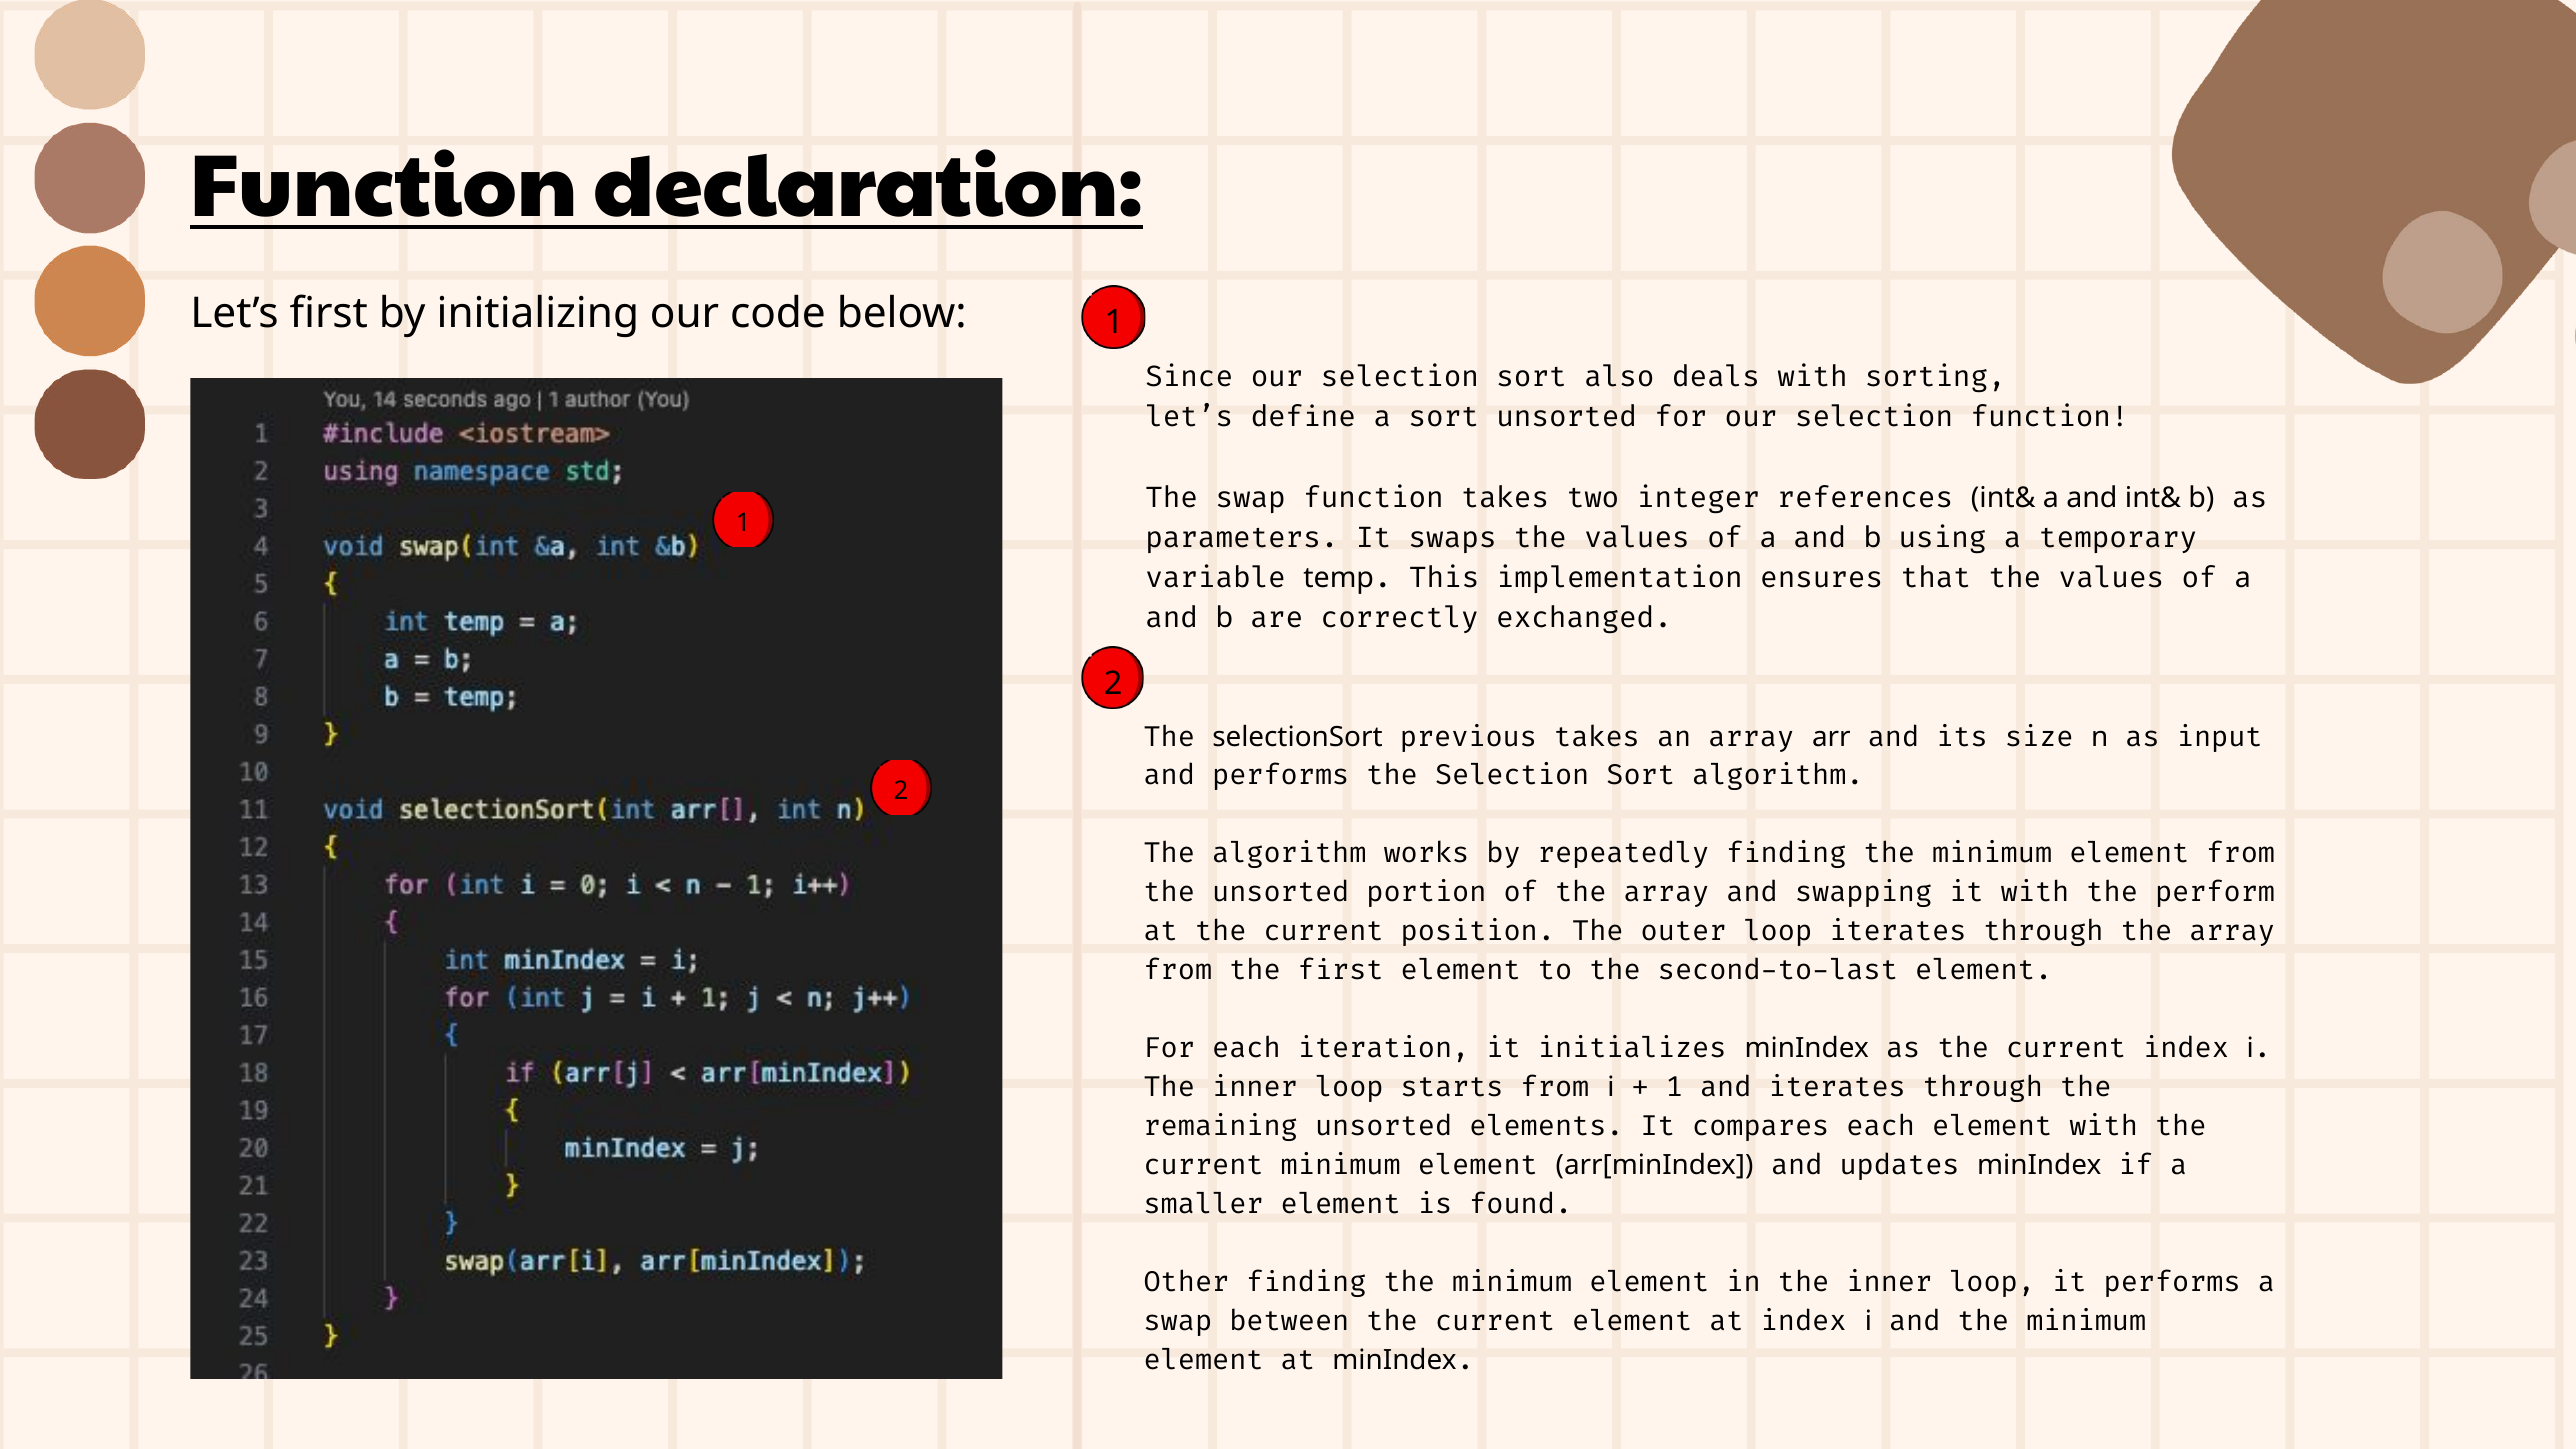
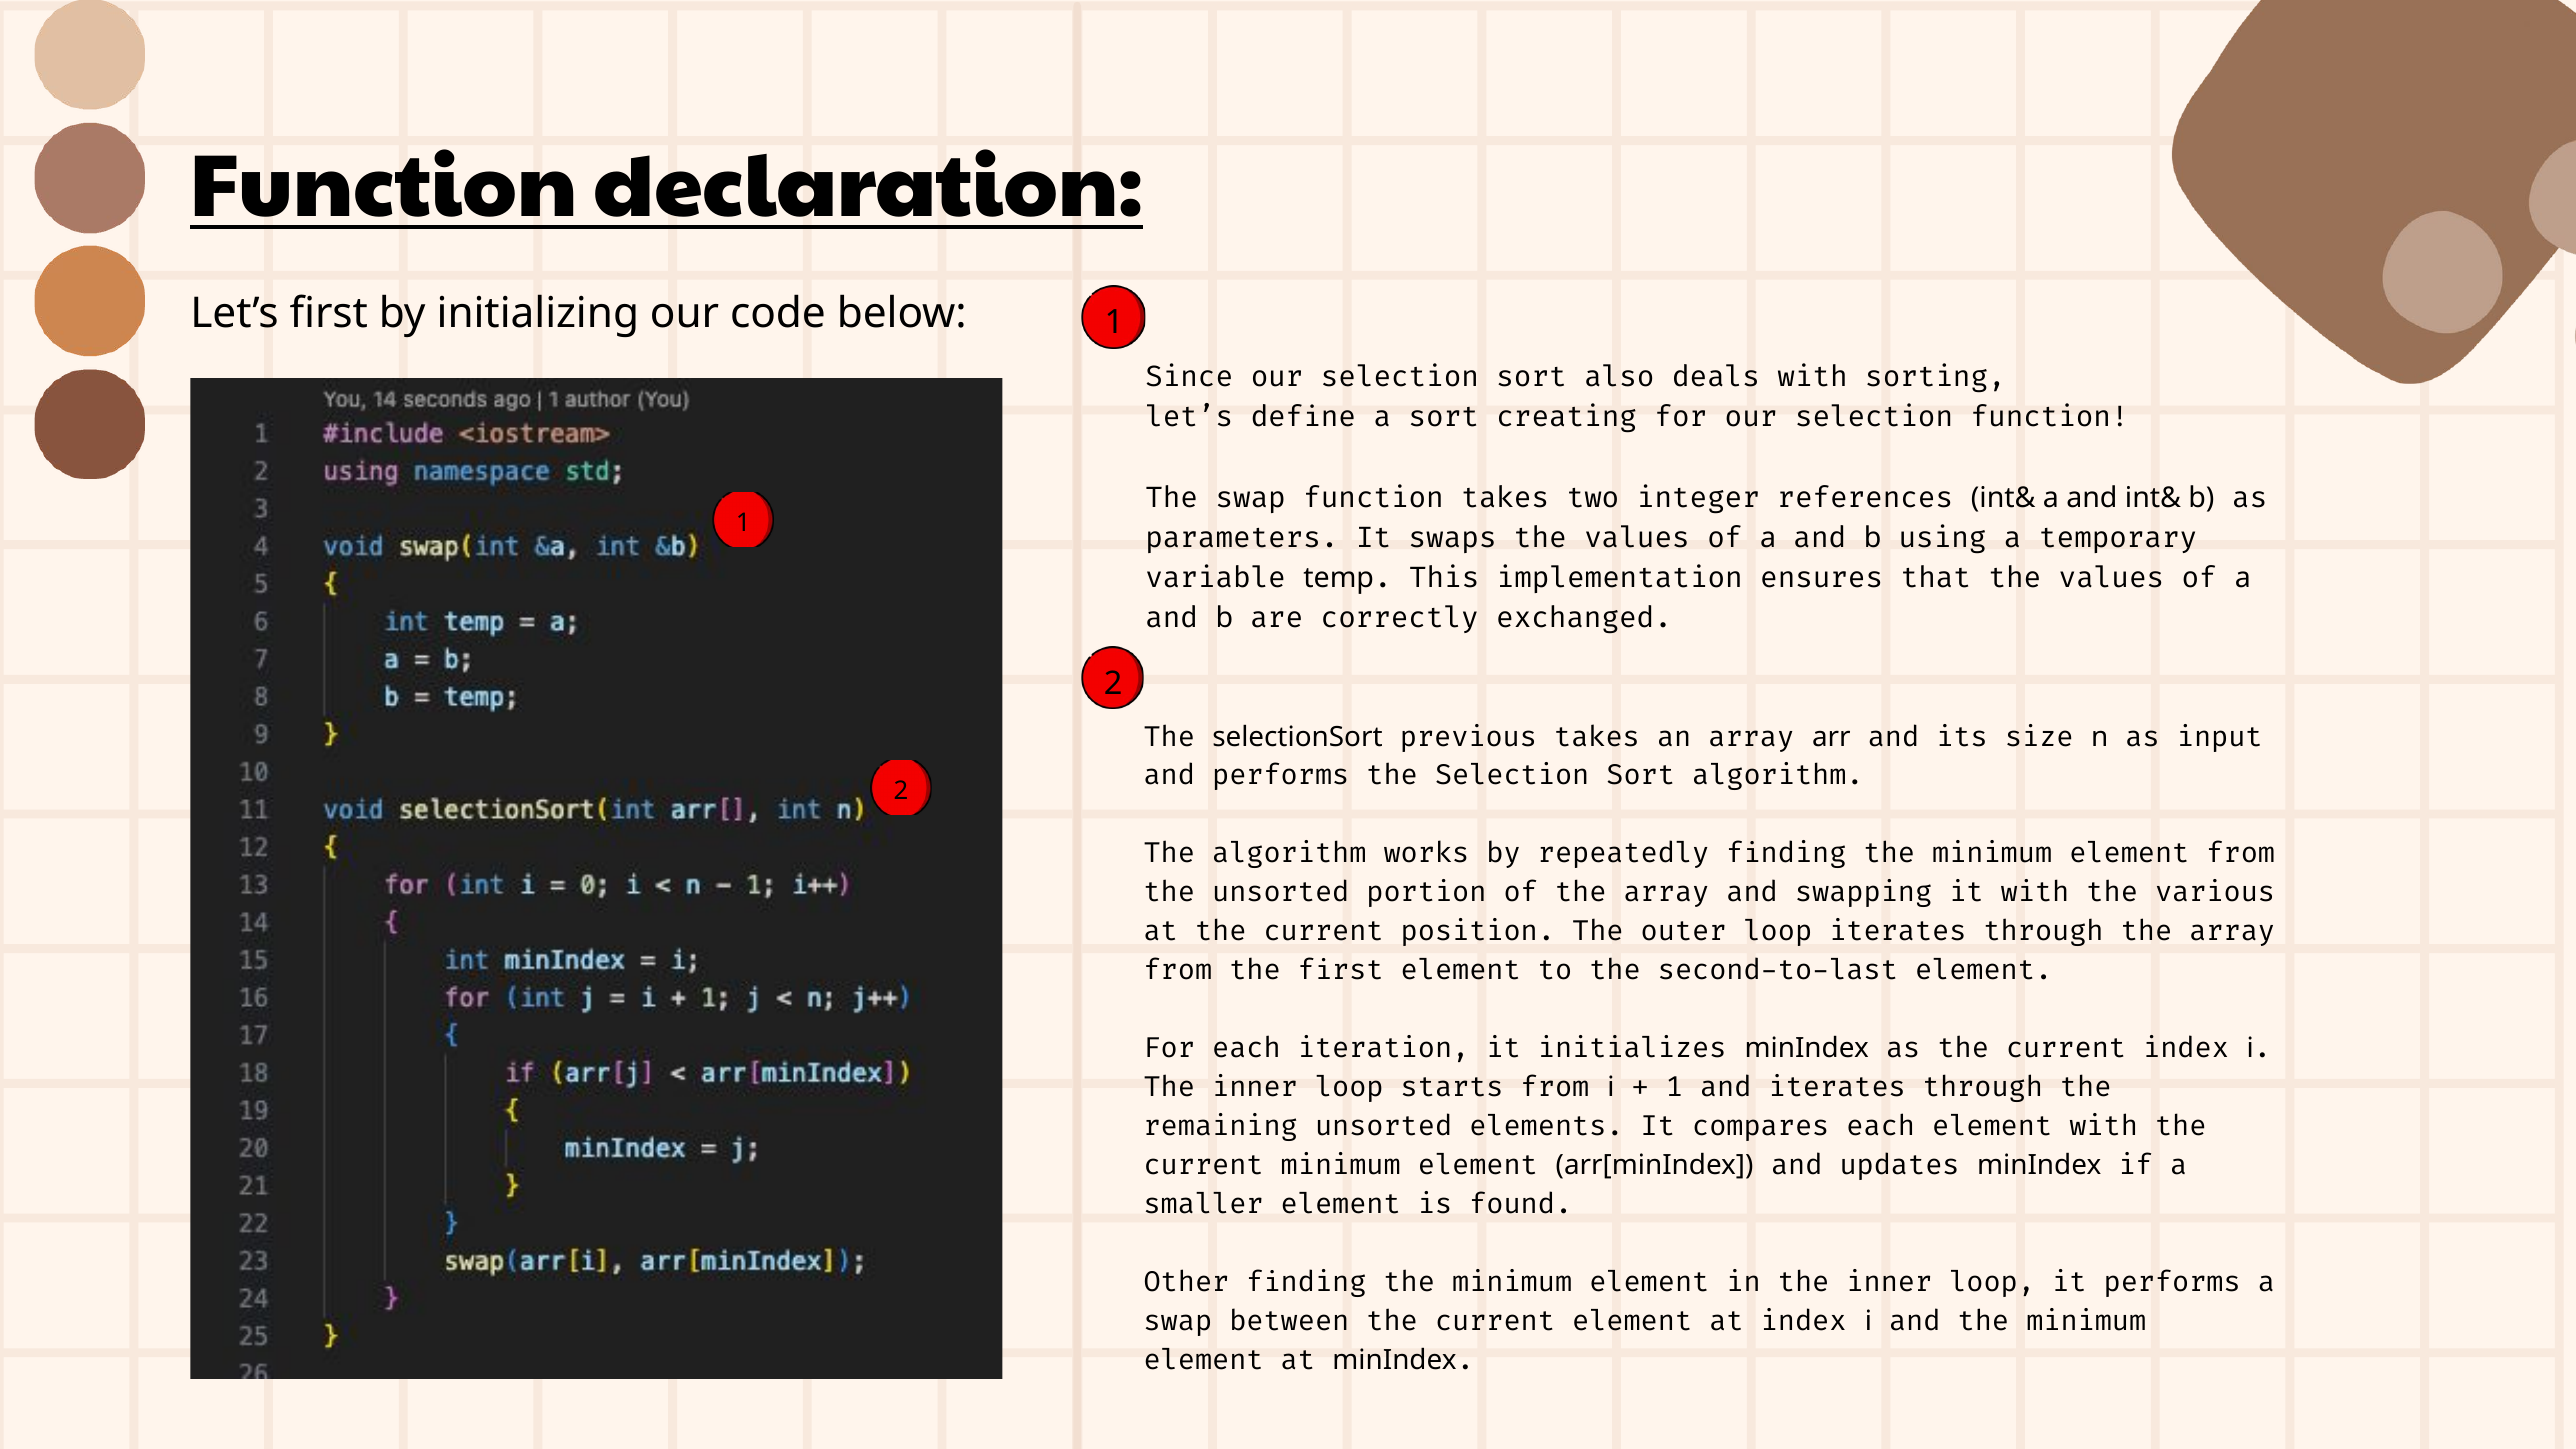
sort unsorted: unsorted -> creating
perform: perform -> various
